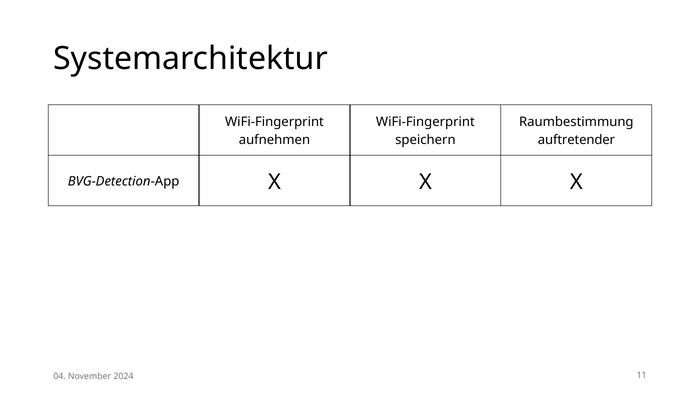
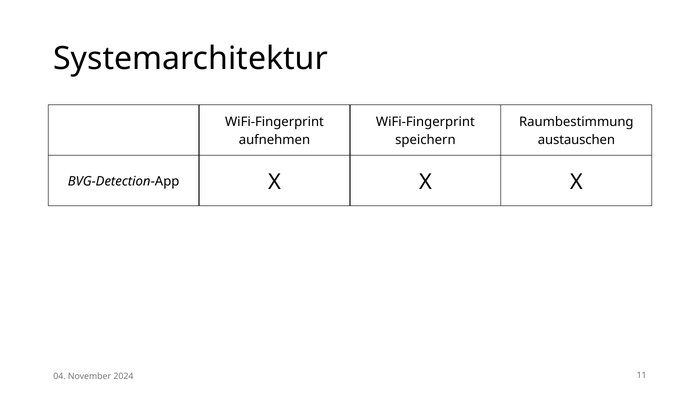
auftretender: auftretender -> austauschen
